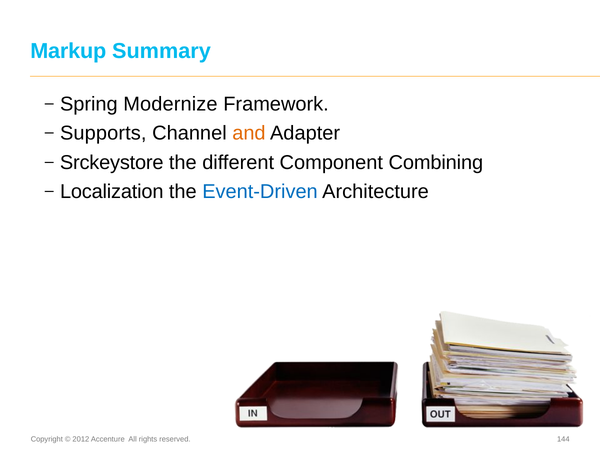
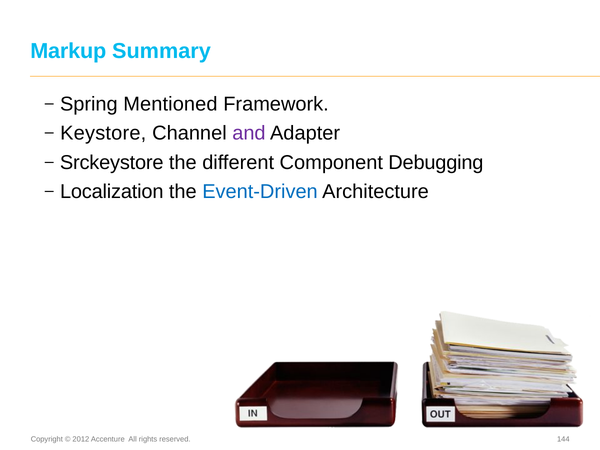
Modernize: Modernize -> Mentioned
Supports: Supports -> Keystore
and colour: orange -> purple
Combining: Combining -> Debugging
